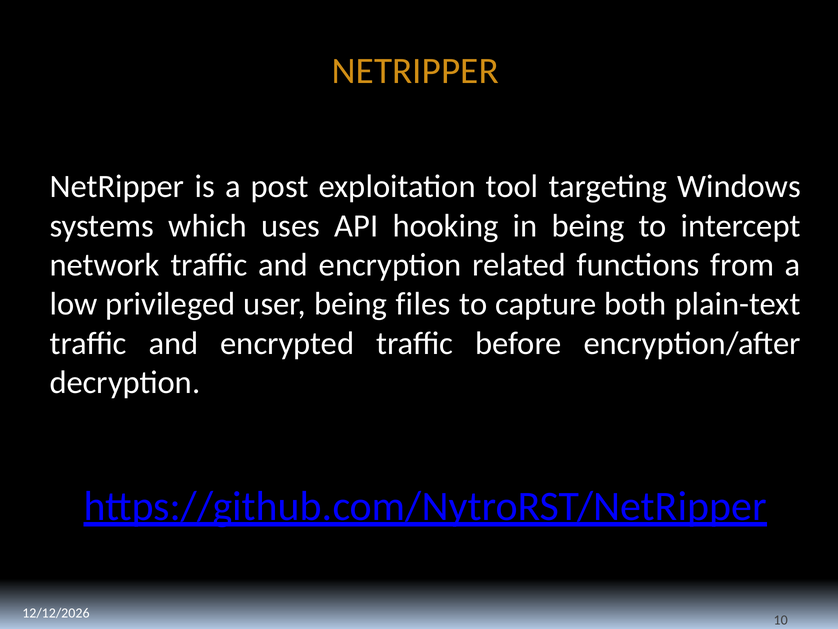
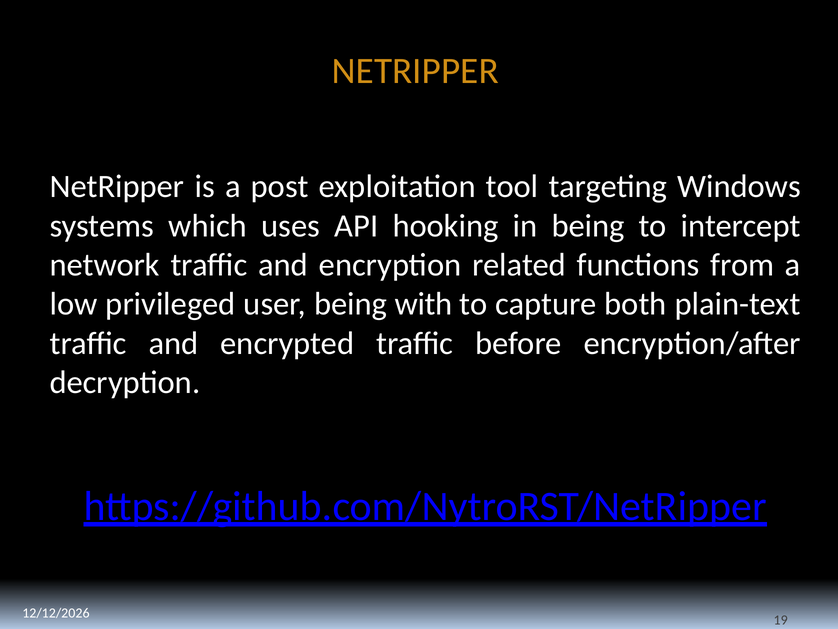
files: files -> with
10: 10 -> 19
